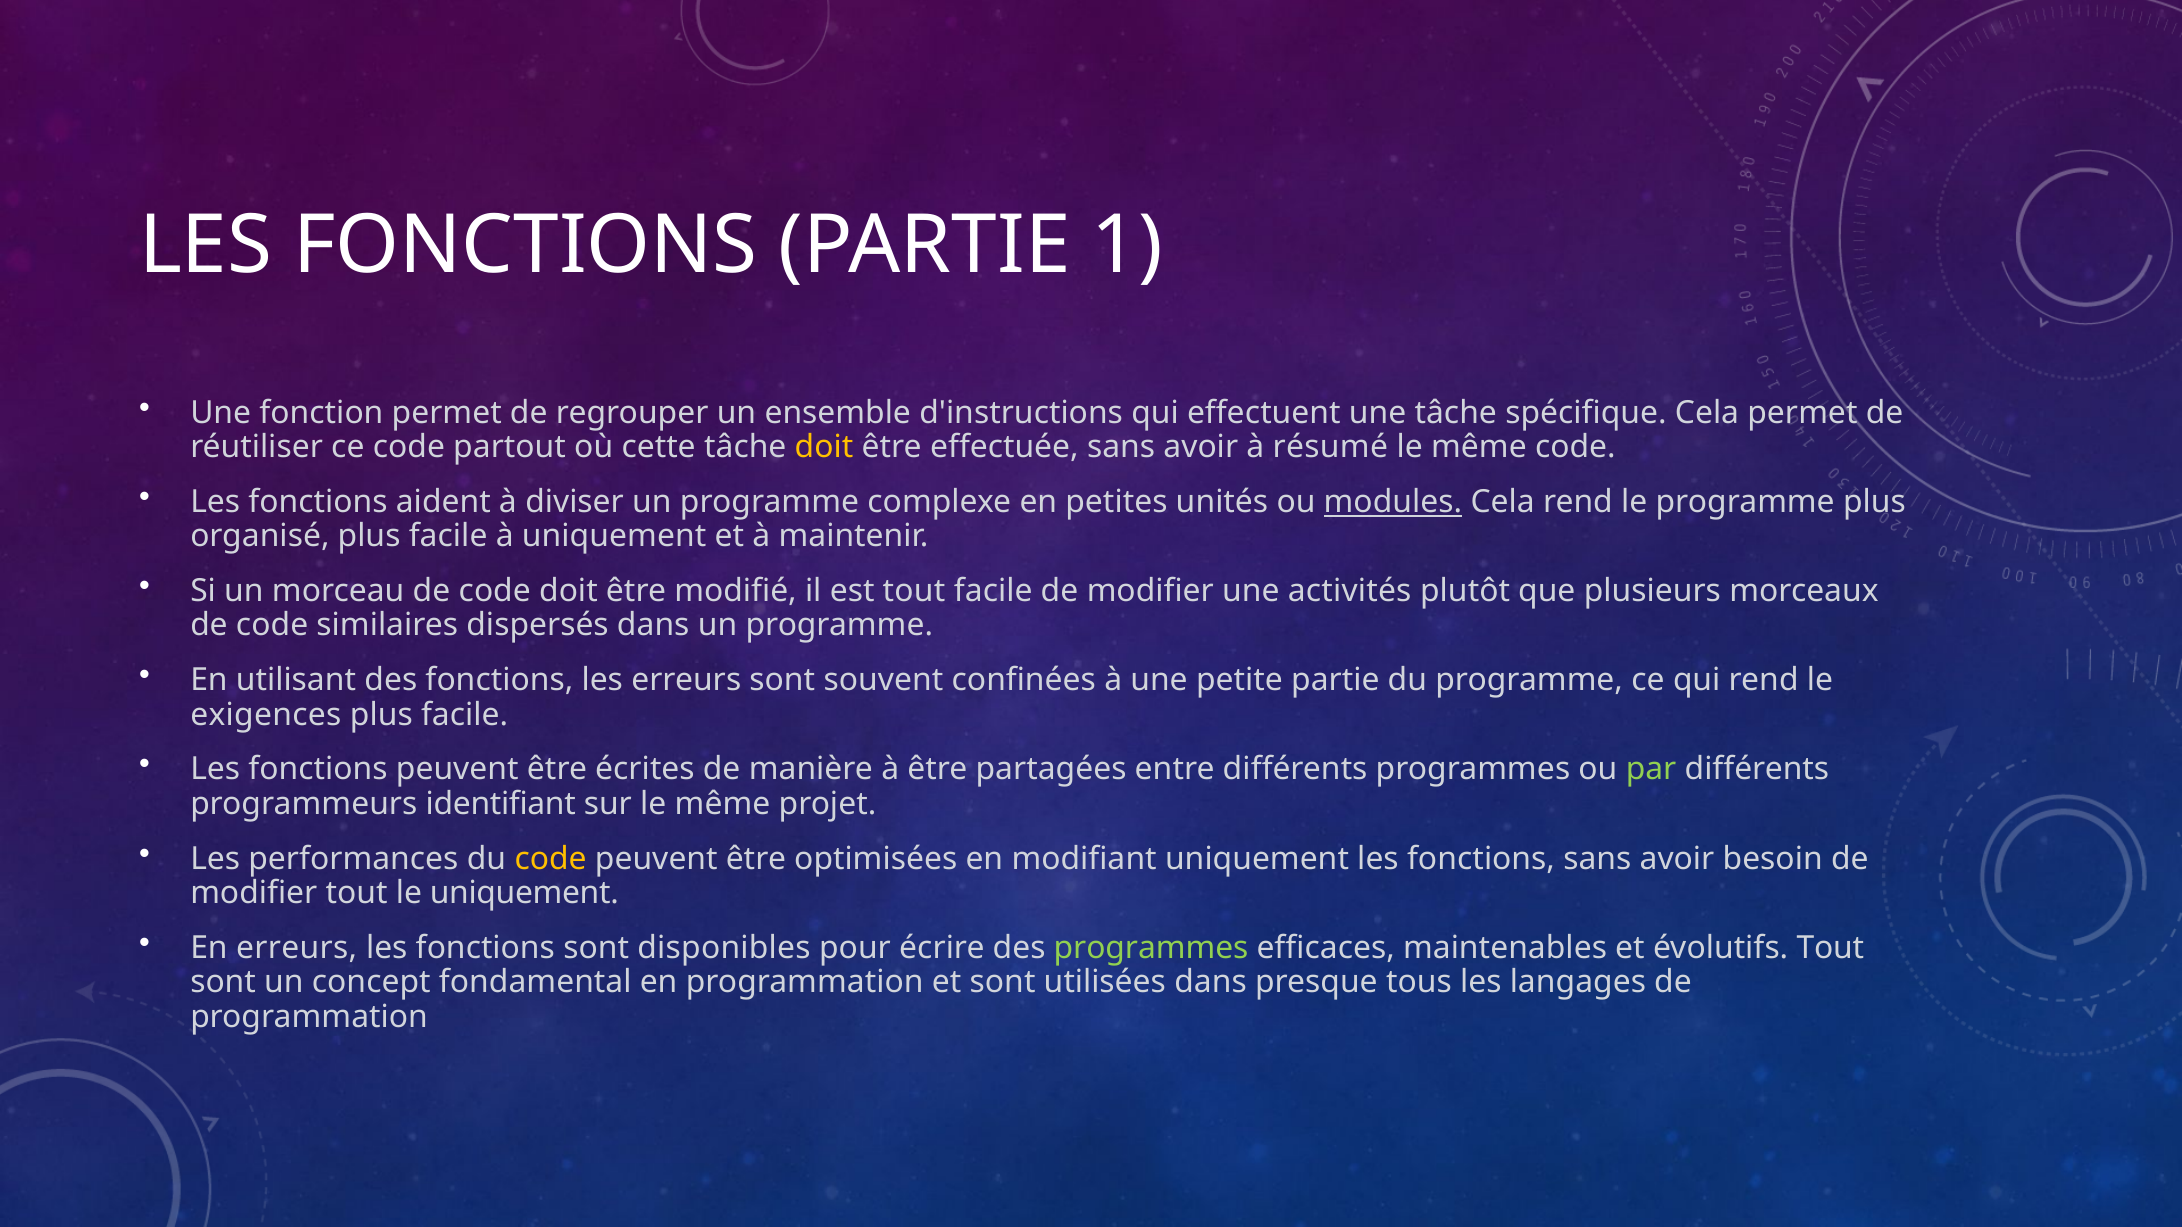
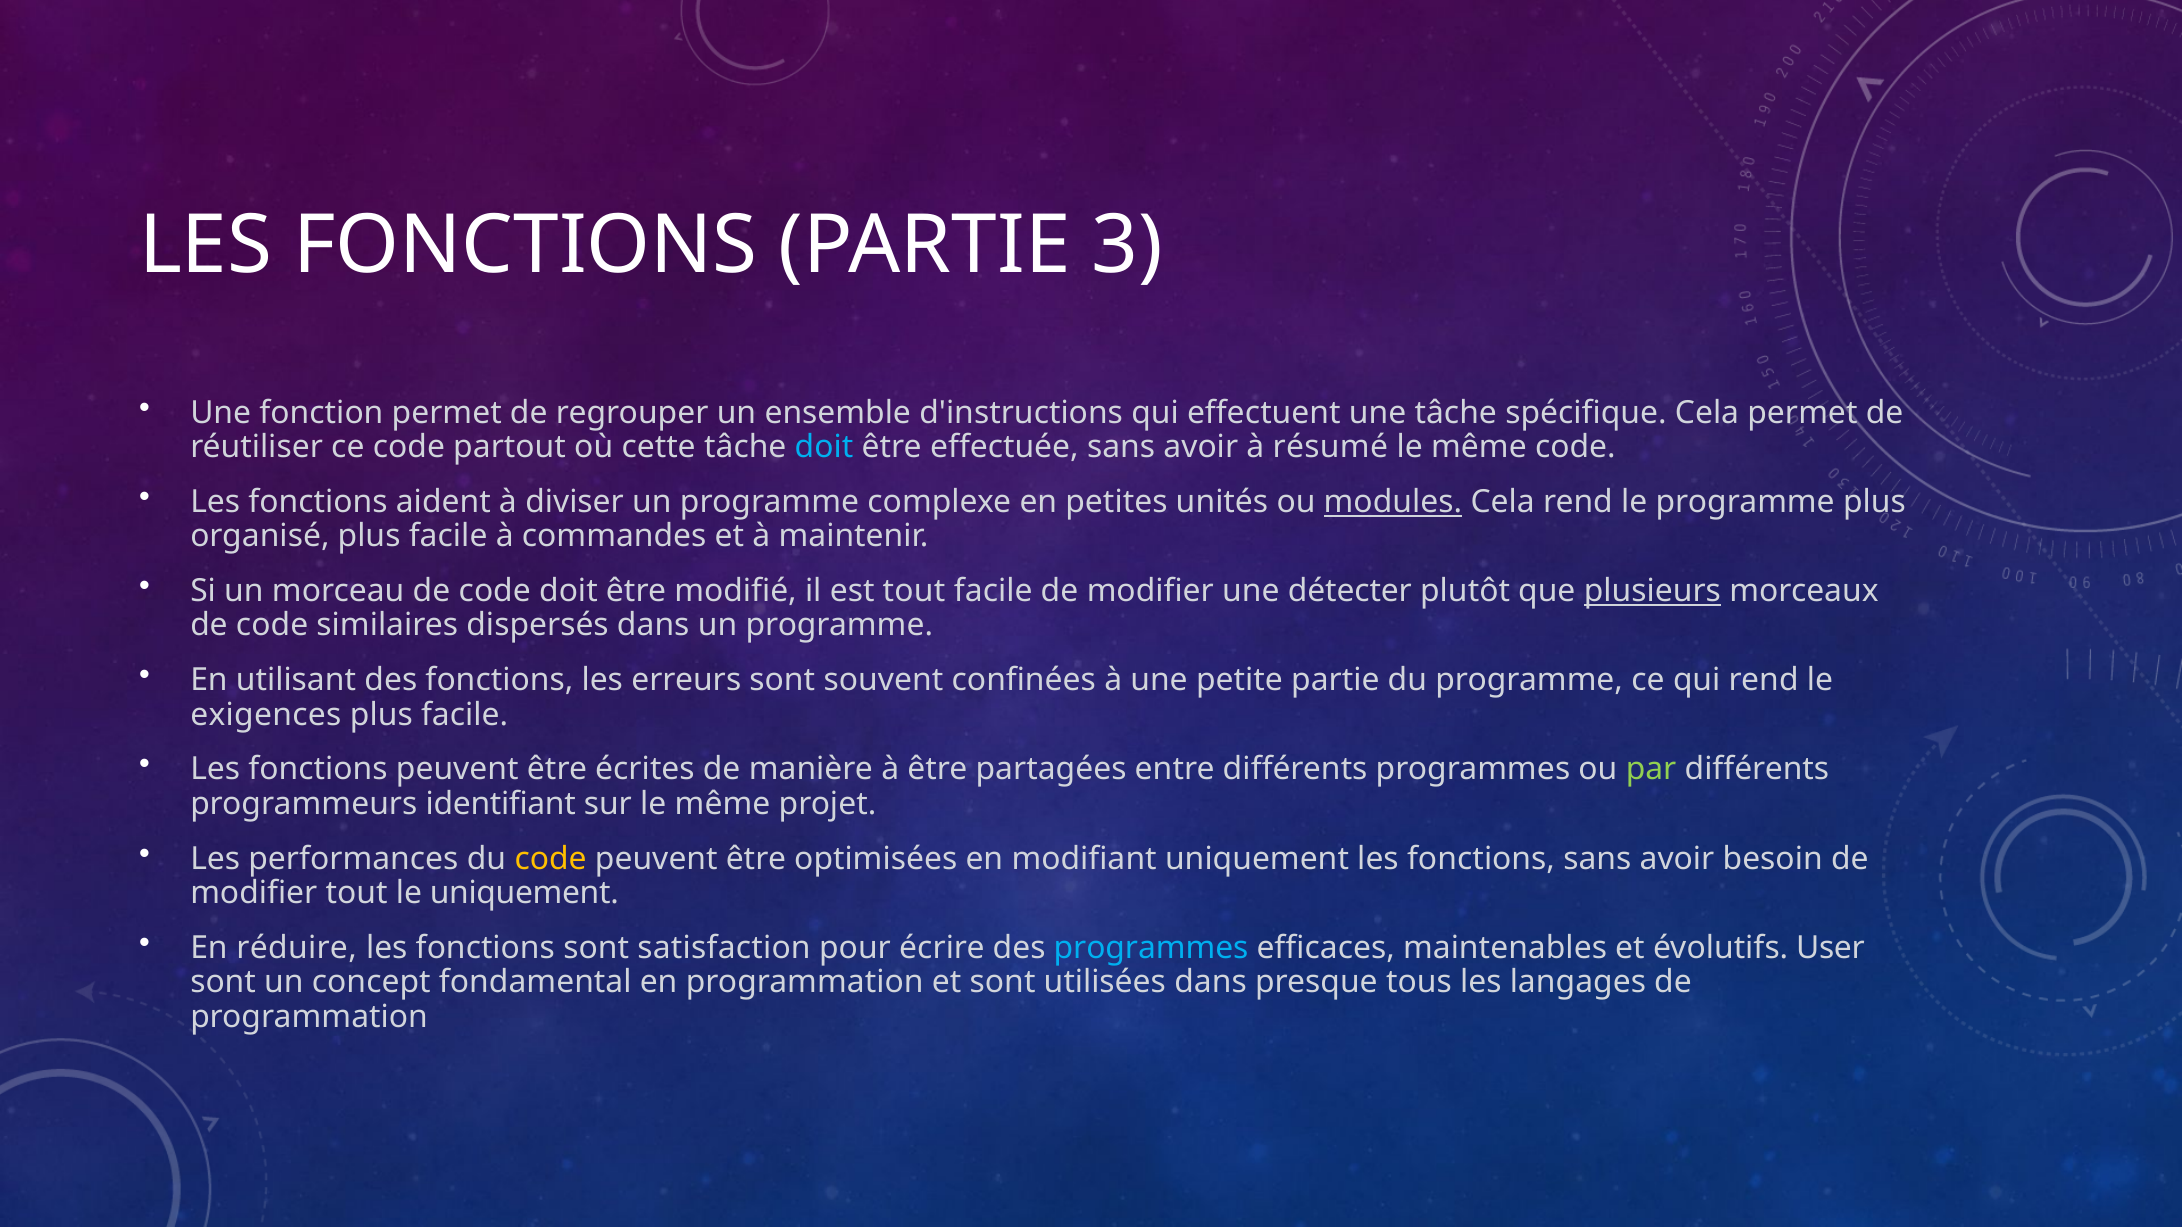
1: 1 -> 3
doit at (824, 447) colour: yellow -> light blue
à uniquement: uniquement -> commandes
activités: activités -> détecter
plusieurs underline: none -> present
En erreurs: erreurs -> réduire
disponibles: disponibles -> satisfaction
programmes at (1151, 948) colour: light green -> light blue
évolutifs Tout: Tout -> User
